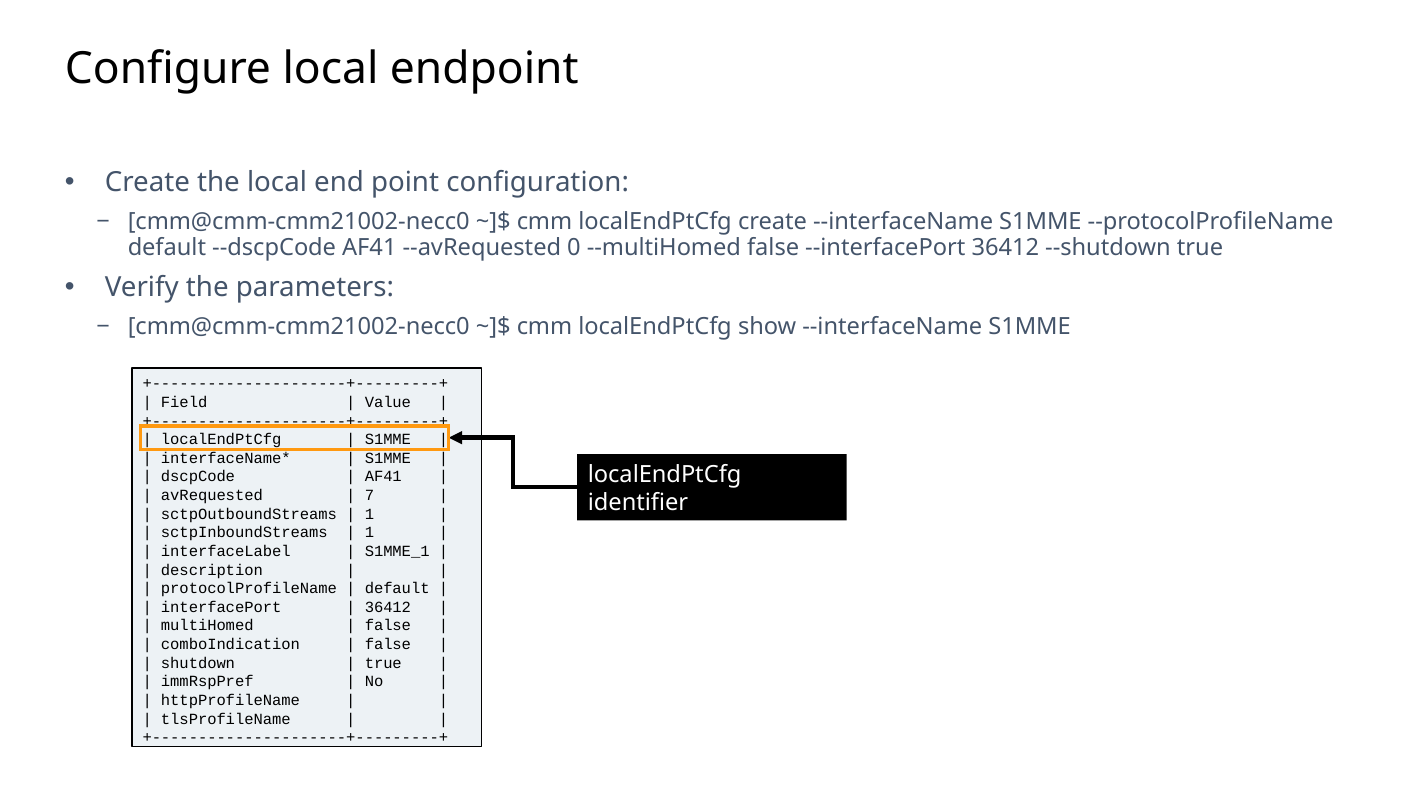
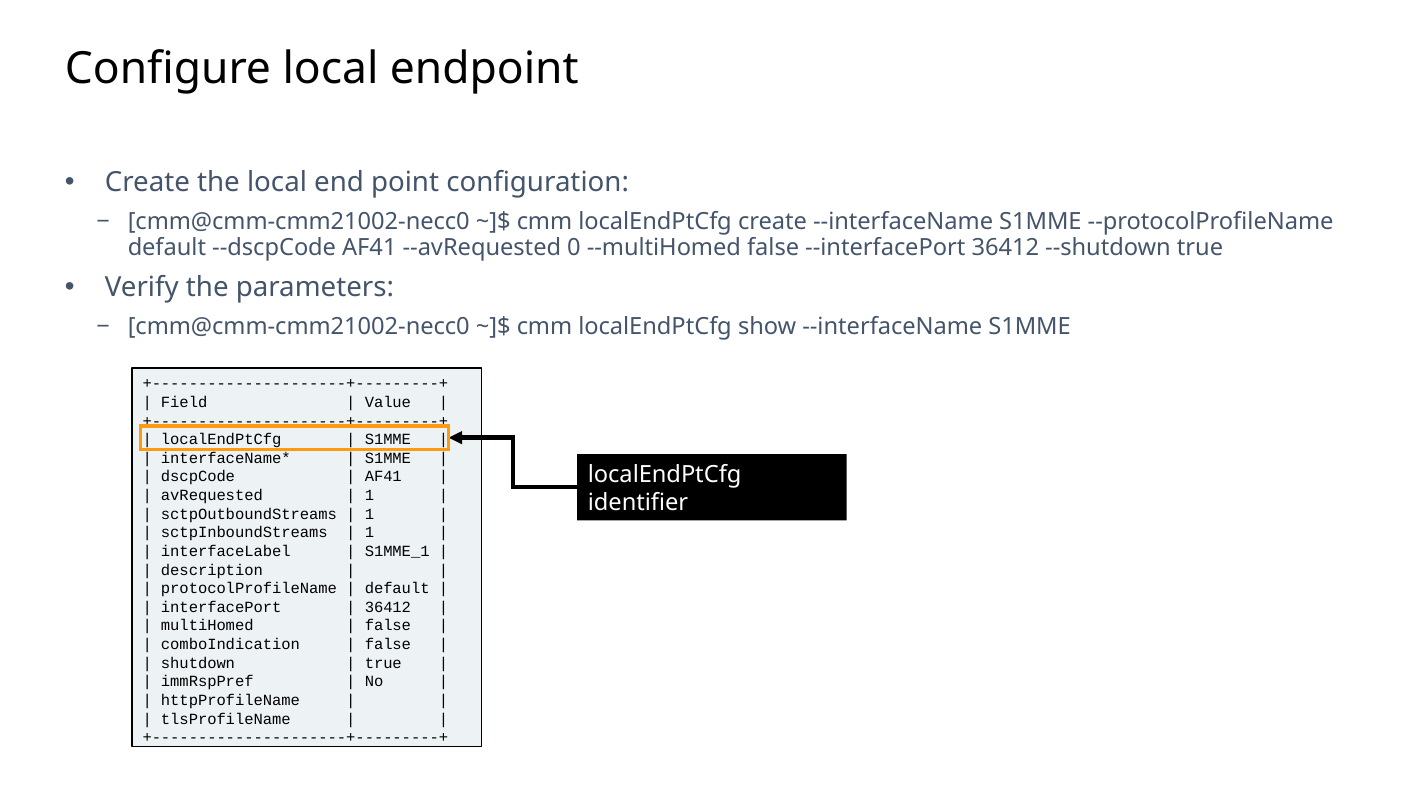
7 at (369, 496): 7 -> 1
